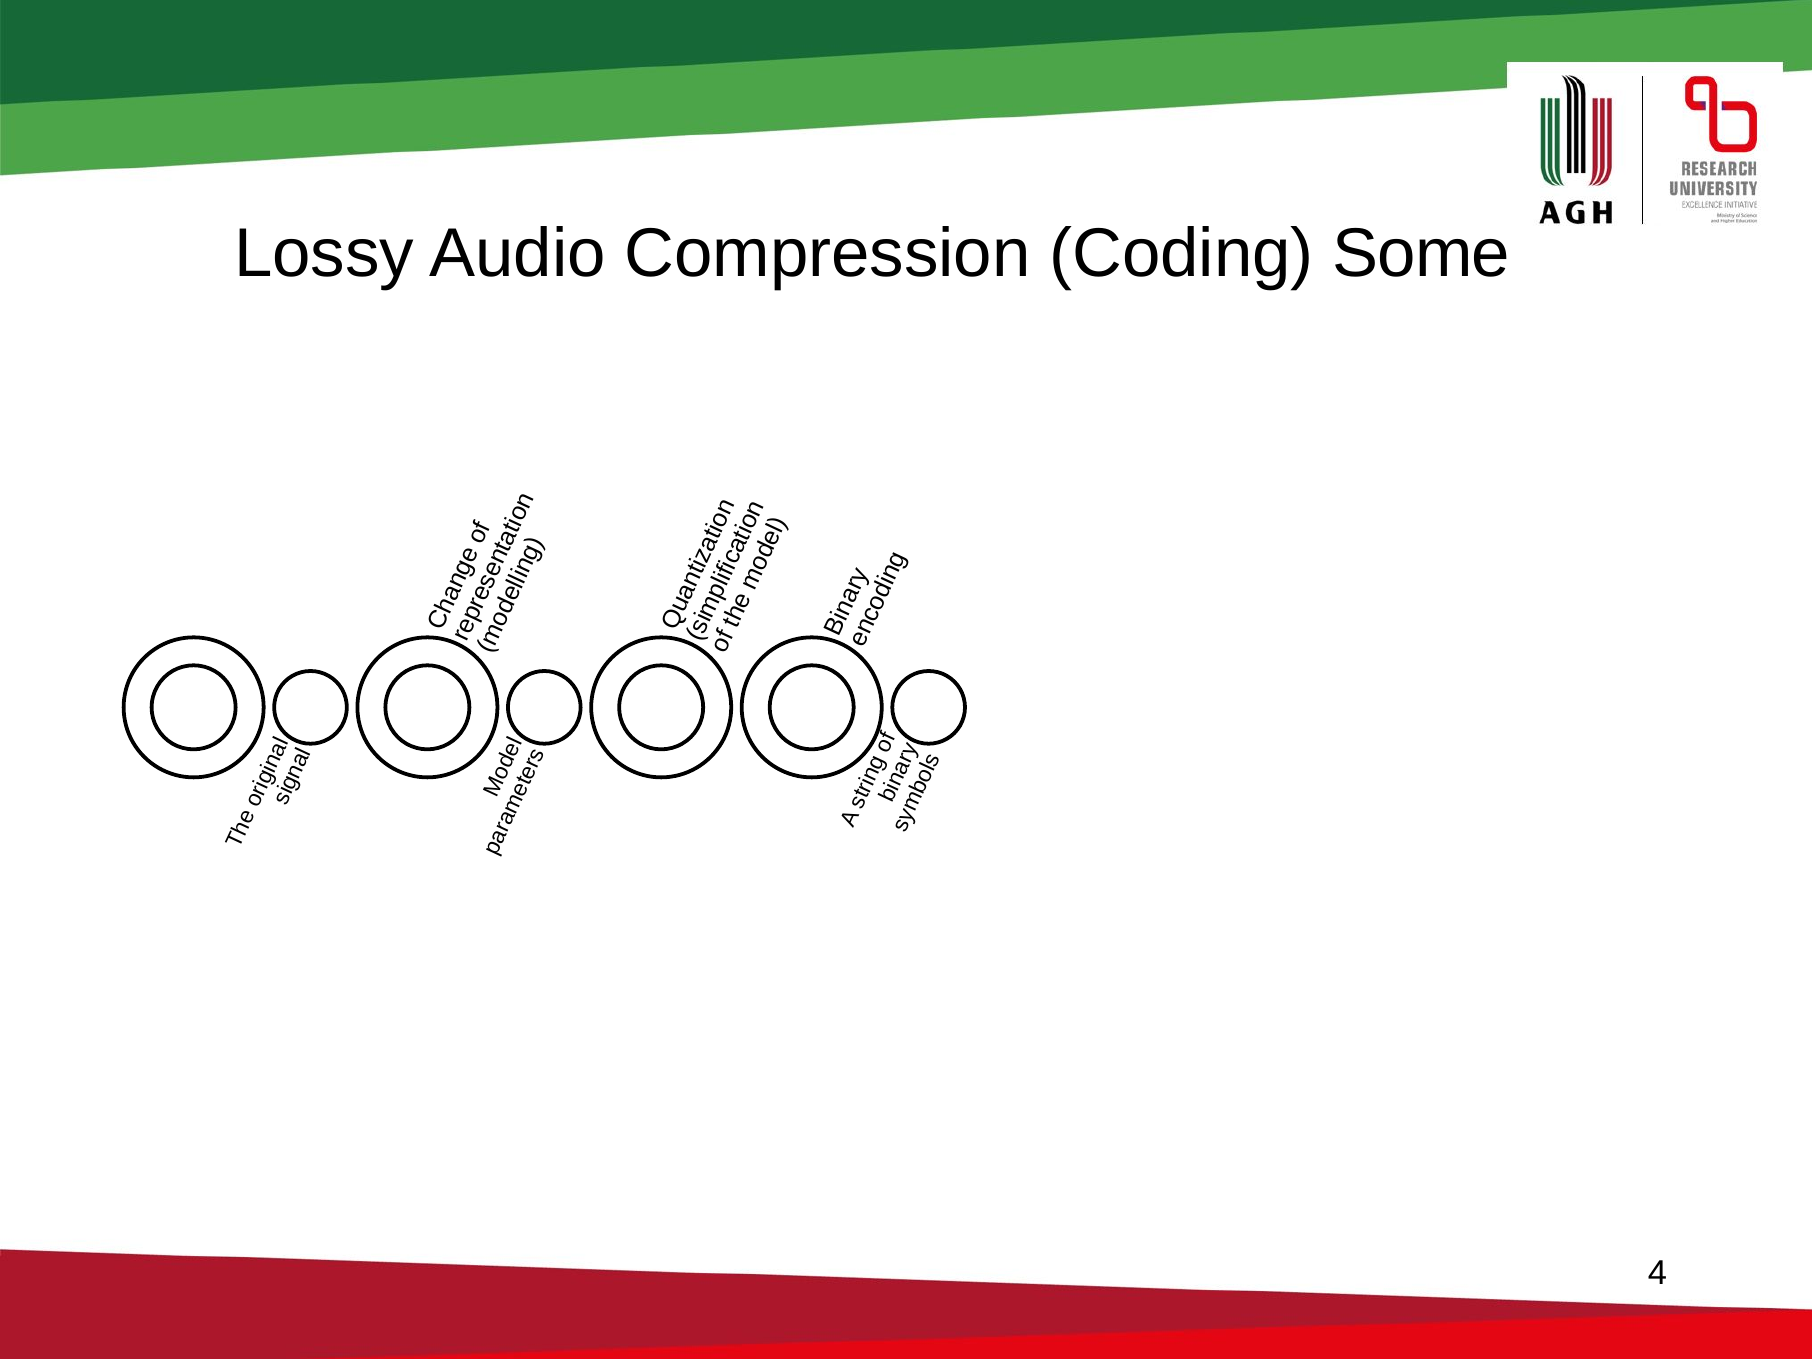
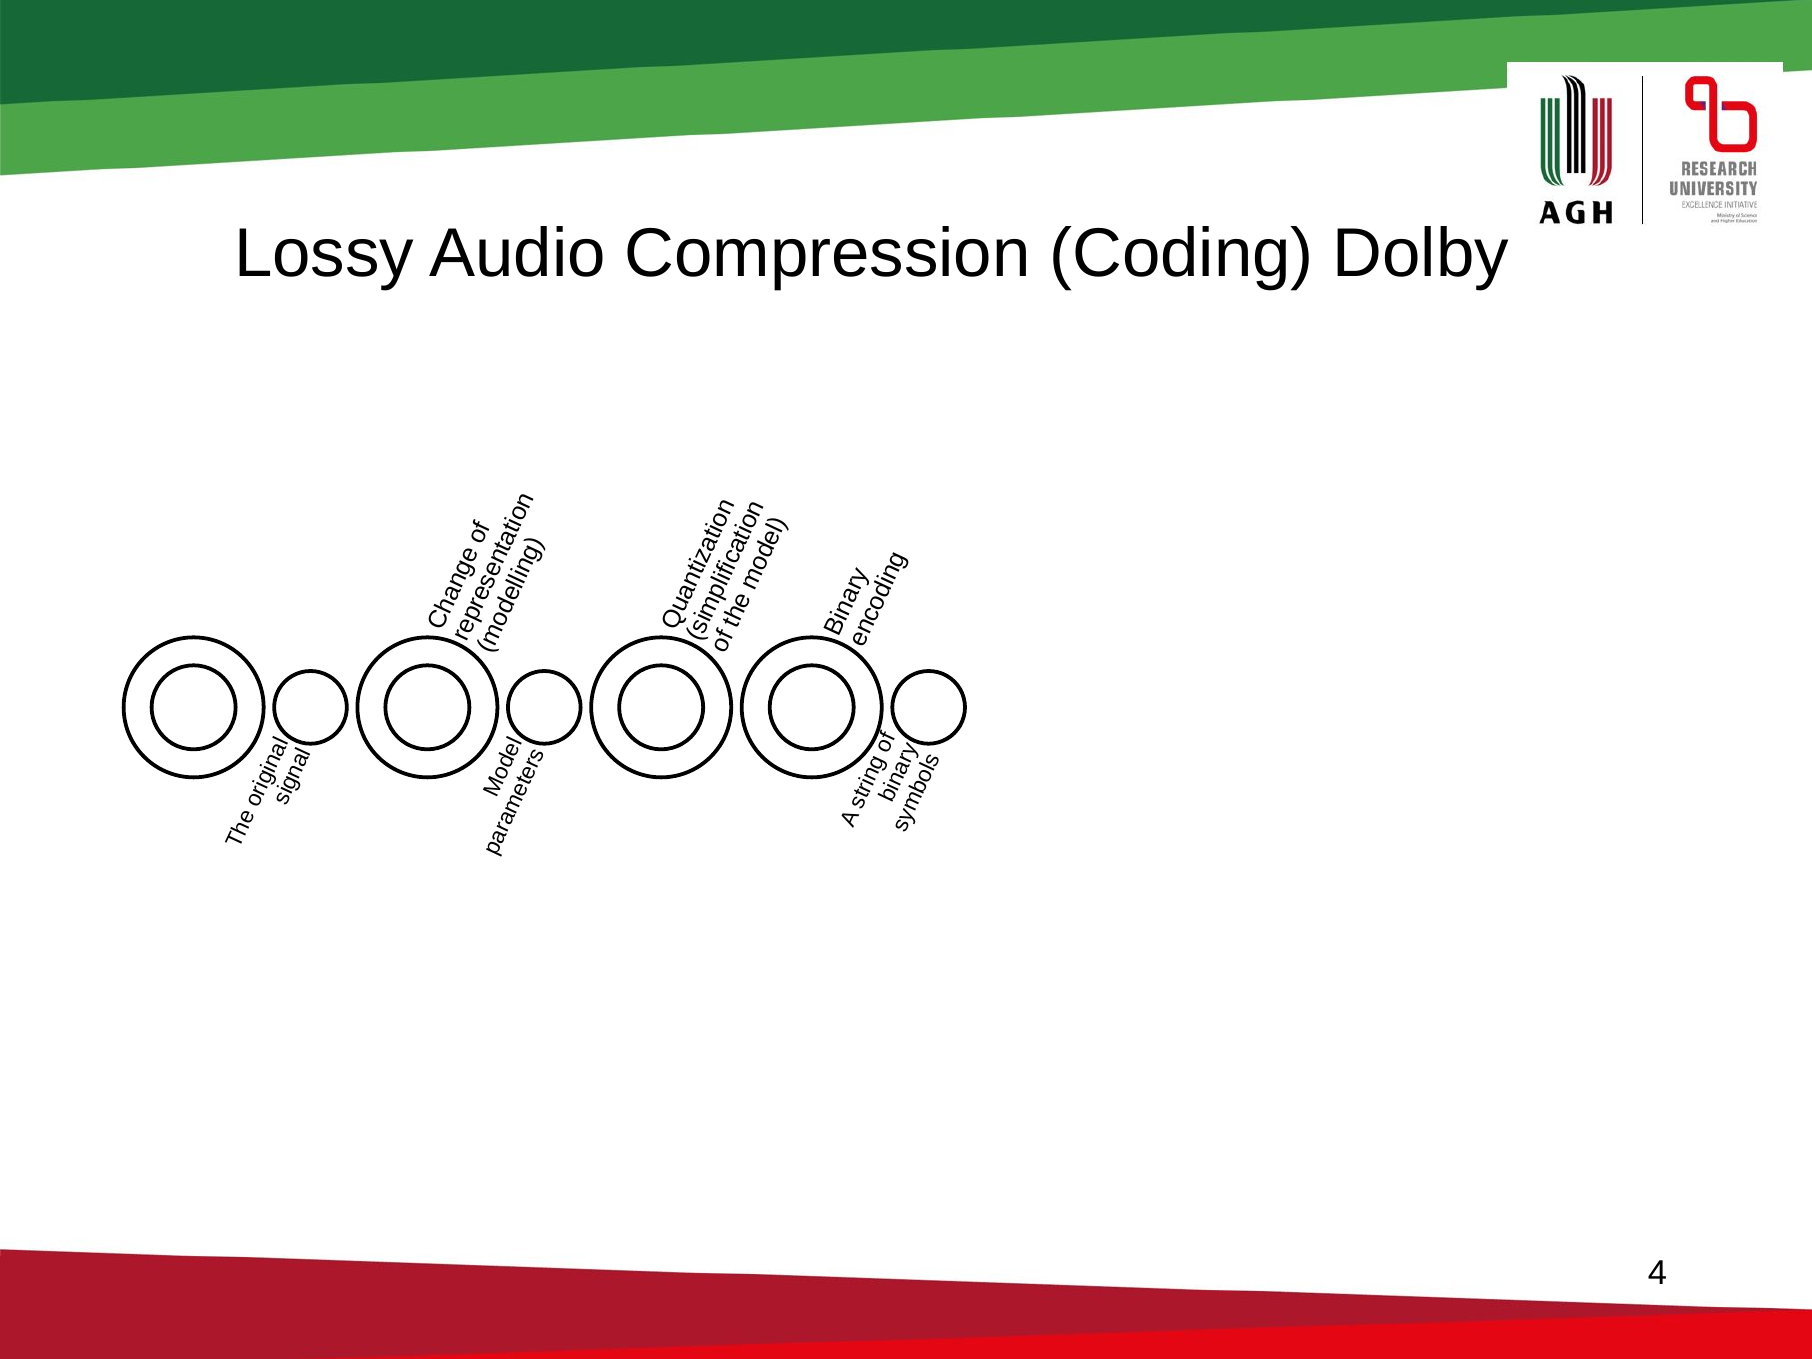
Some: Some -> Dolby
